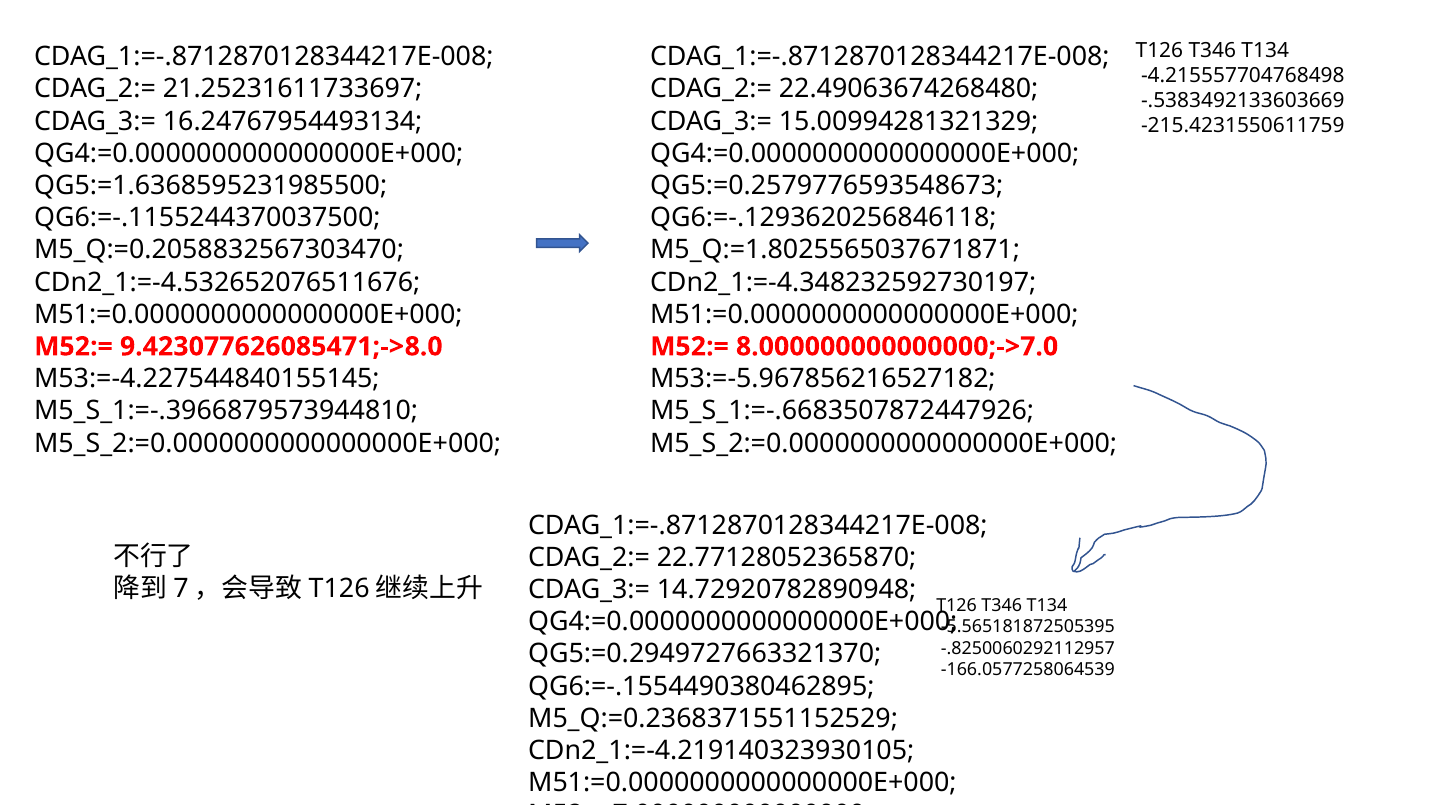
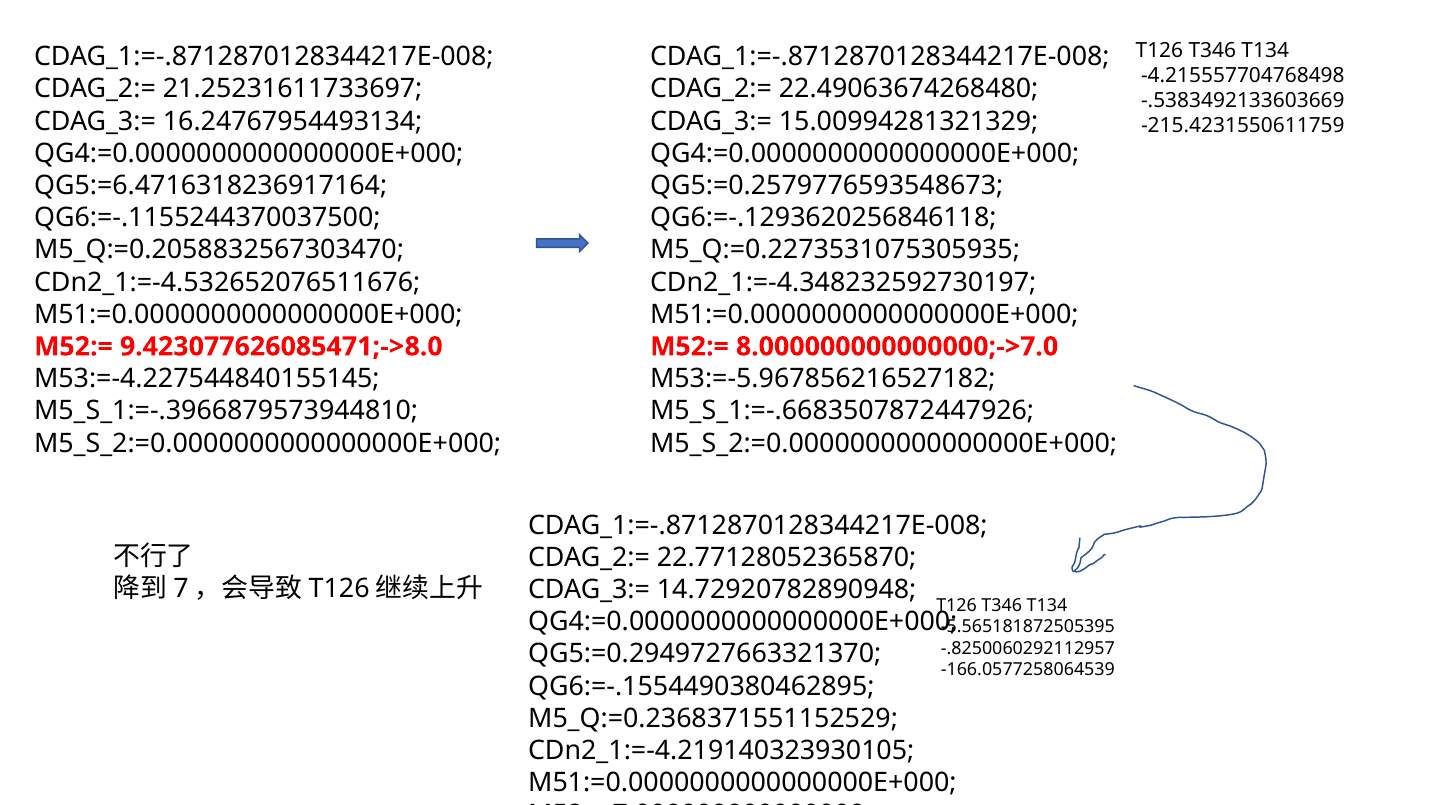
QG5:=1.6368595231985500: QG5:=1.6368595231985500 -> QG5:=6.4716318236917164
M5_Q:=1.8025565037671871: M5_Q:=1.8025565037671871 -> M5_Q:=0.2273531075305935
